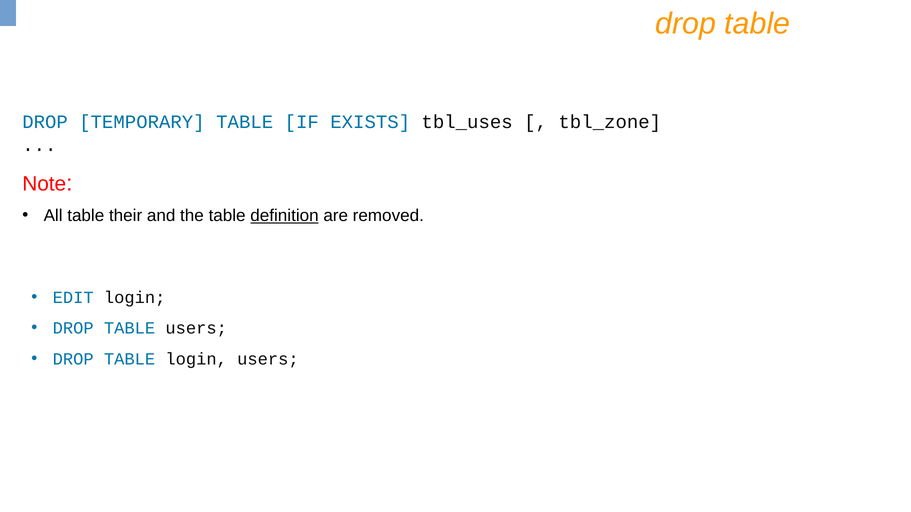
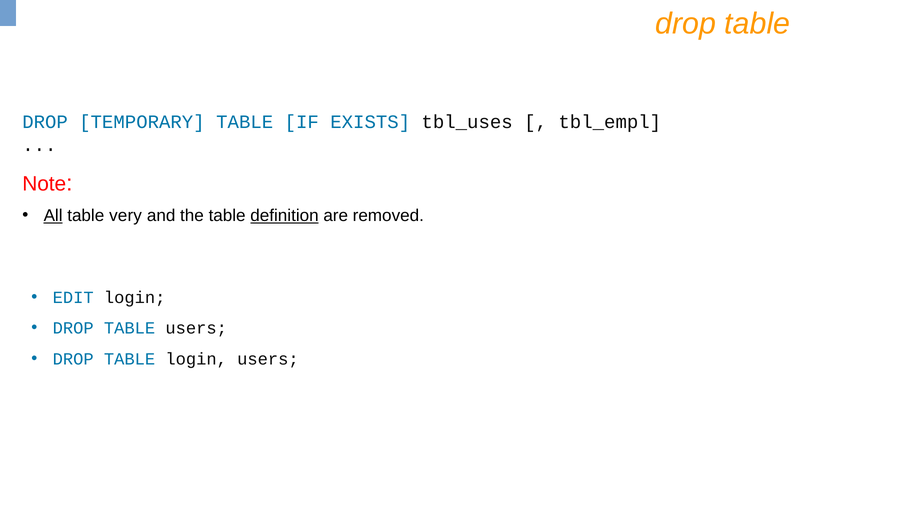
tbl_zone: tbl_zone -> tbl_empl
All underline: none -> present
their: their -> very
